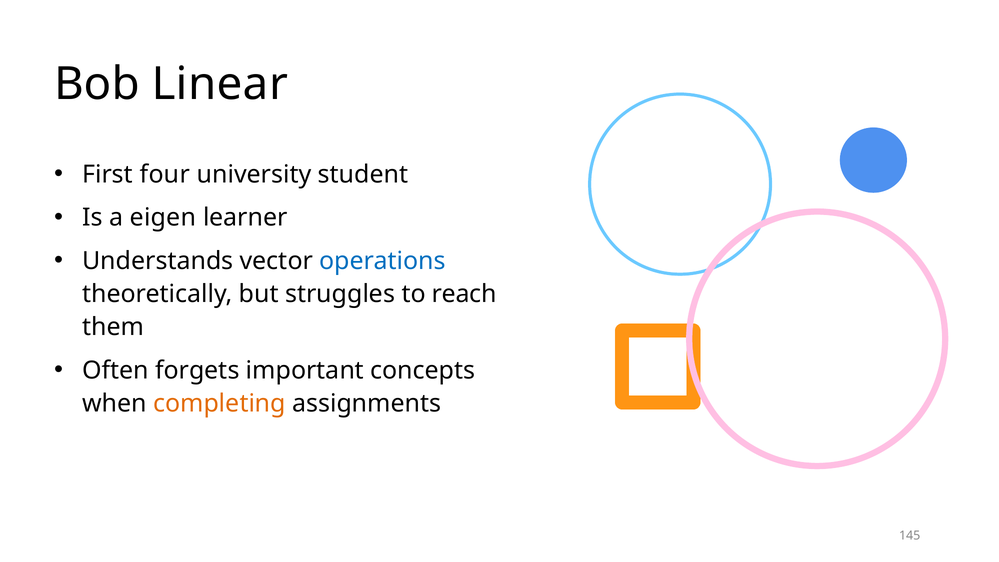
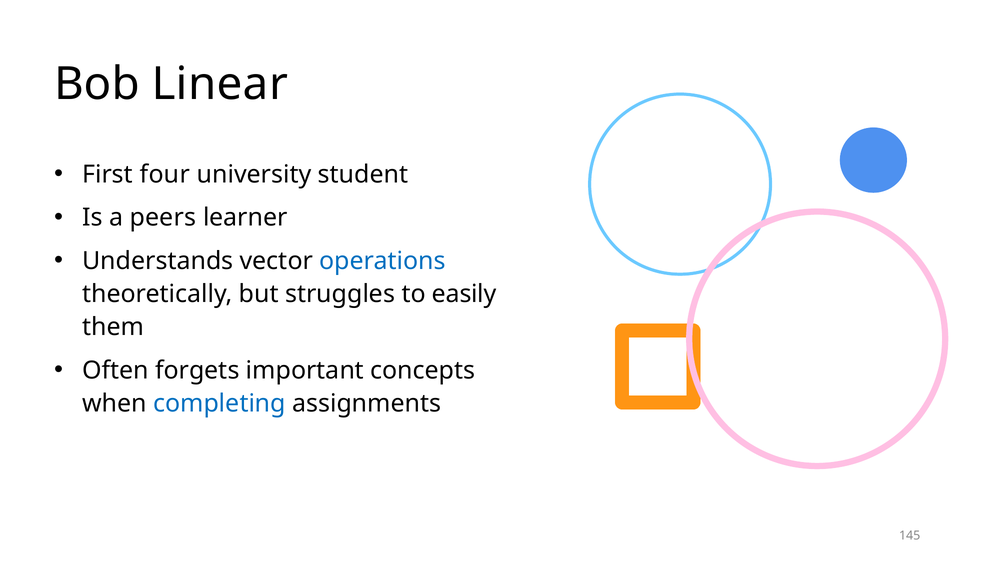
eigen: eigen -> peers
reach: reach -> easily
completing colour: orange -> blue
